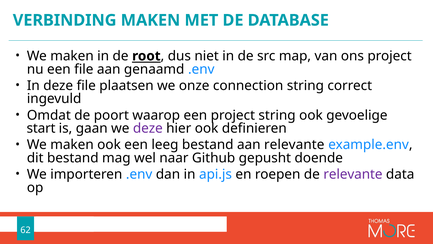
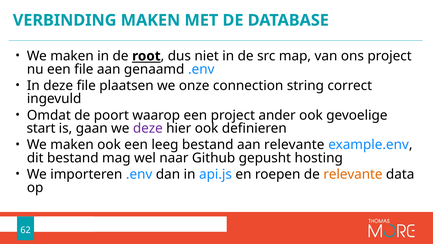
project string: string -> ander
doende: doende -> hosting
relevante at (353, 174) colour: purple -> orange
